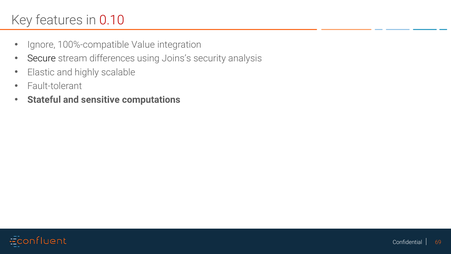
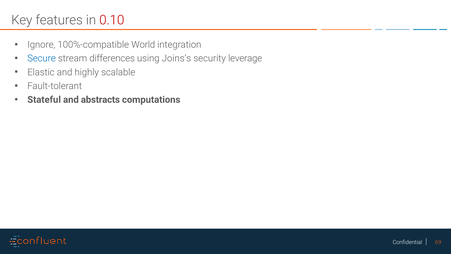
Value: Value -> World
Secure colour: black -> blue
analysis: analysis -> leverage
sensitive: sensitive -> abstracts
